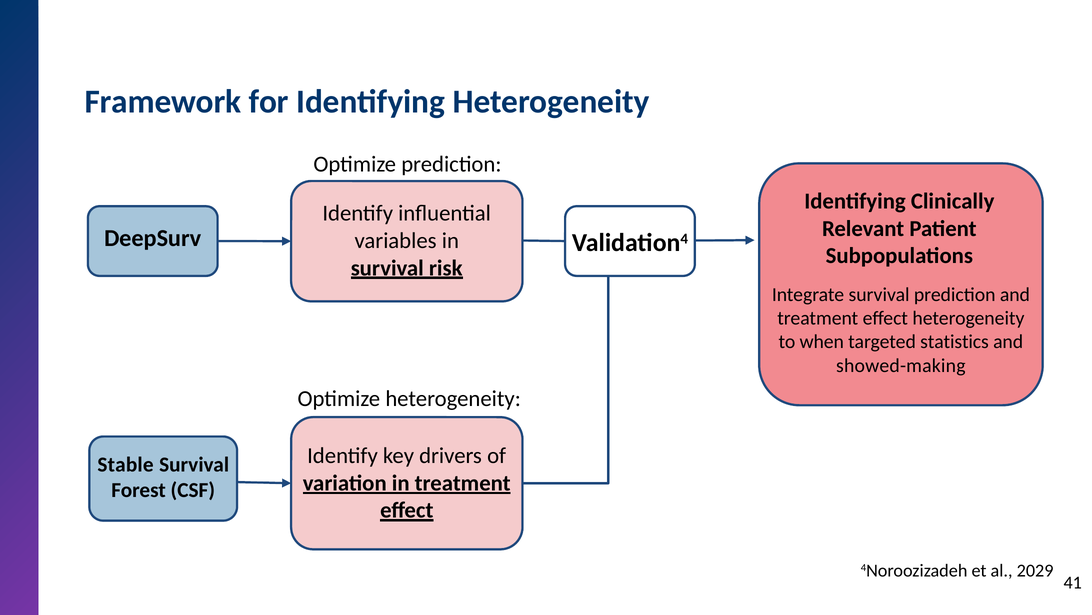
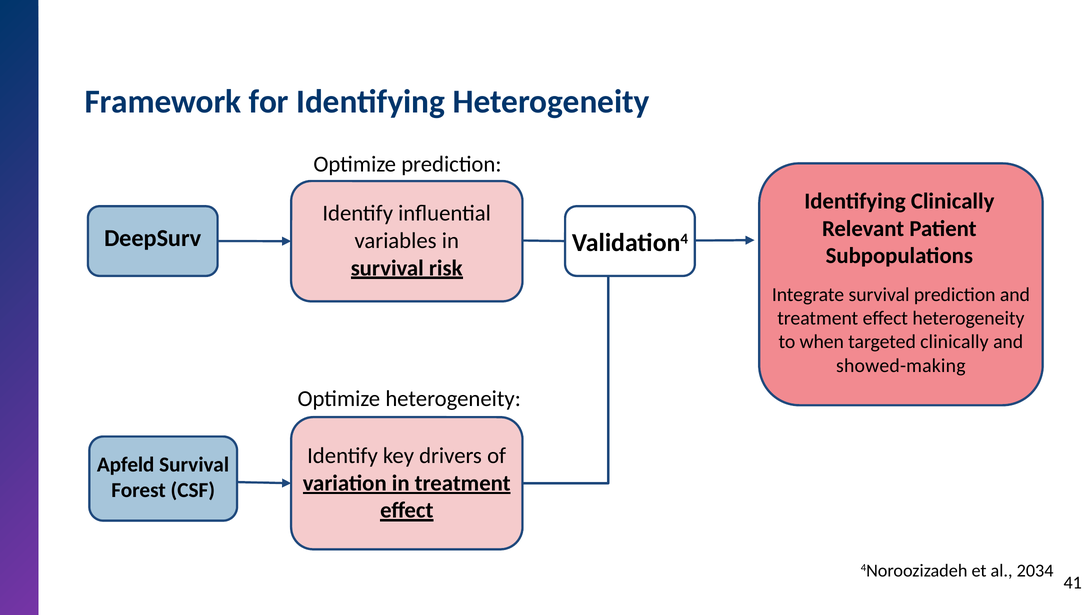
targeted statistics: statistics -> clinically
Stable: Stable -> Apfeld
2029: 2029 -> 2034
